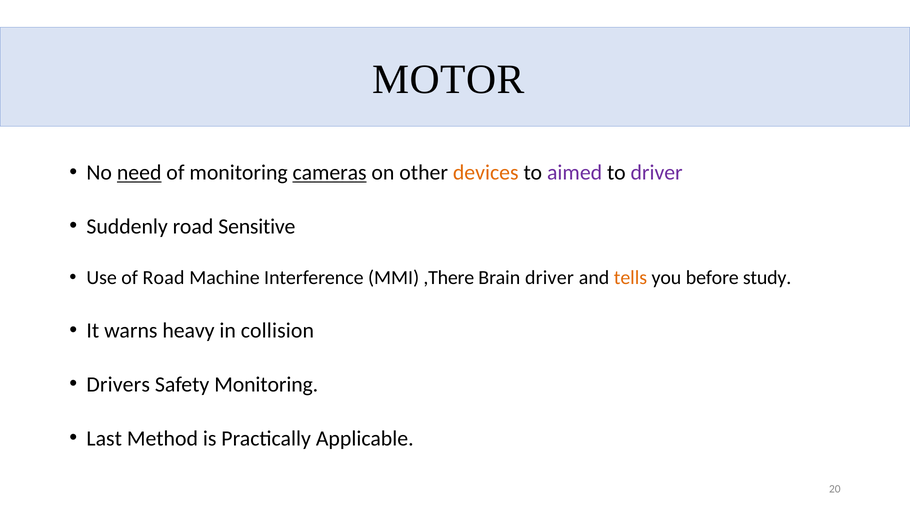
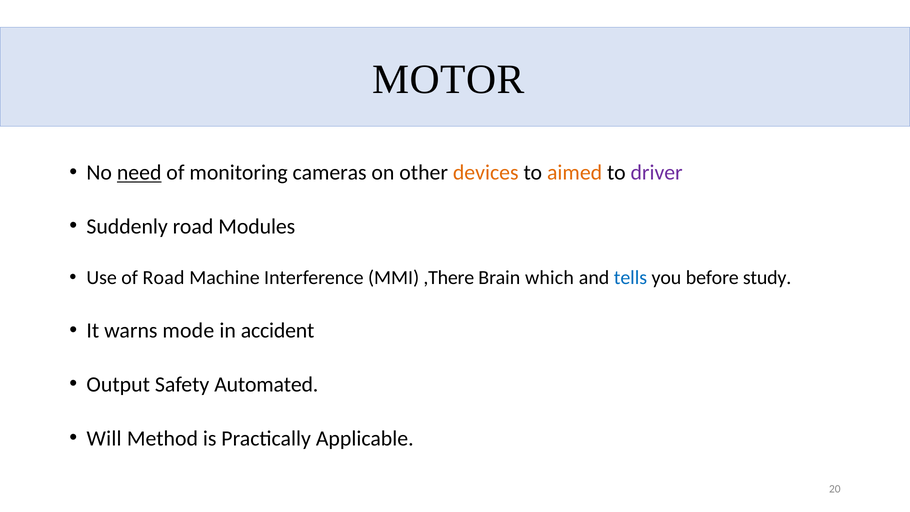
cameras underline: present -> none
aimed colour: purple -> orange
Sensitive: Sensitive -> Modules
Brain driver: driver -> which
tells colour: orange -> blue
heavy: heavy -> mode
collision: collision -> accident
Drivers: Drivers -> Output
Safety Monitoring: Monitoring -> Automated
Last: Last -> Will
